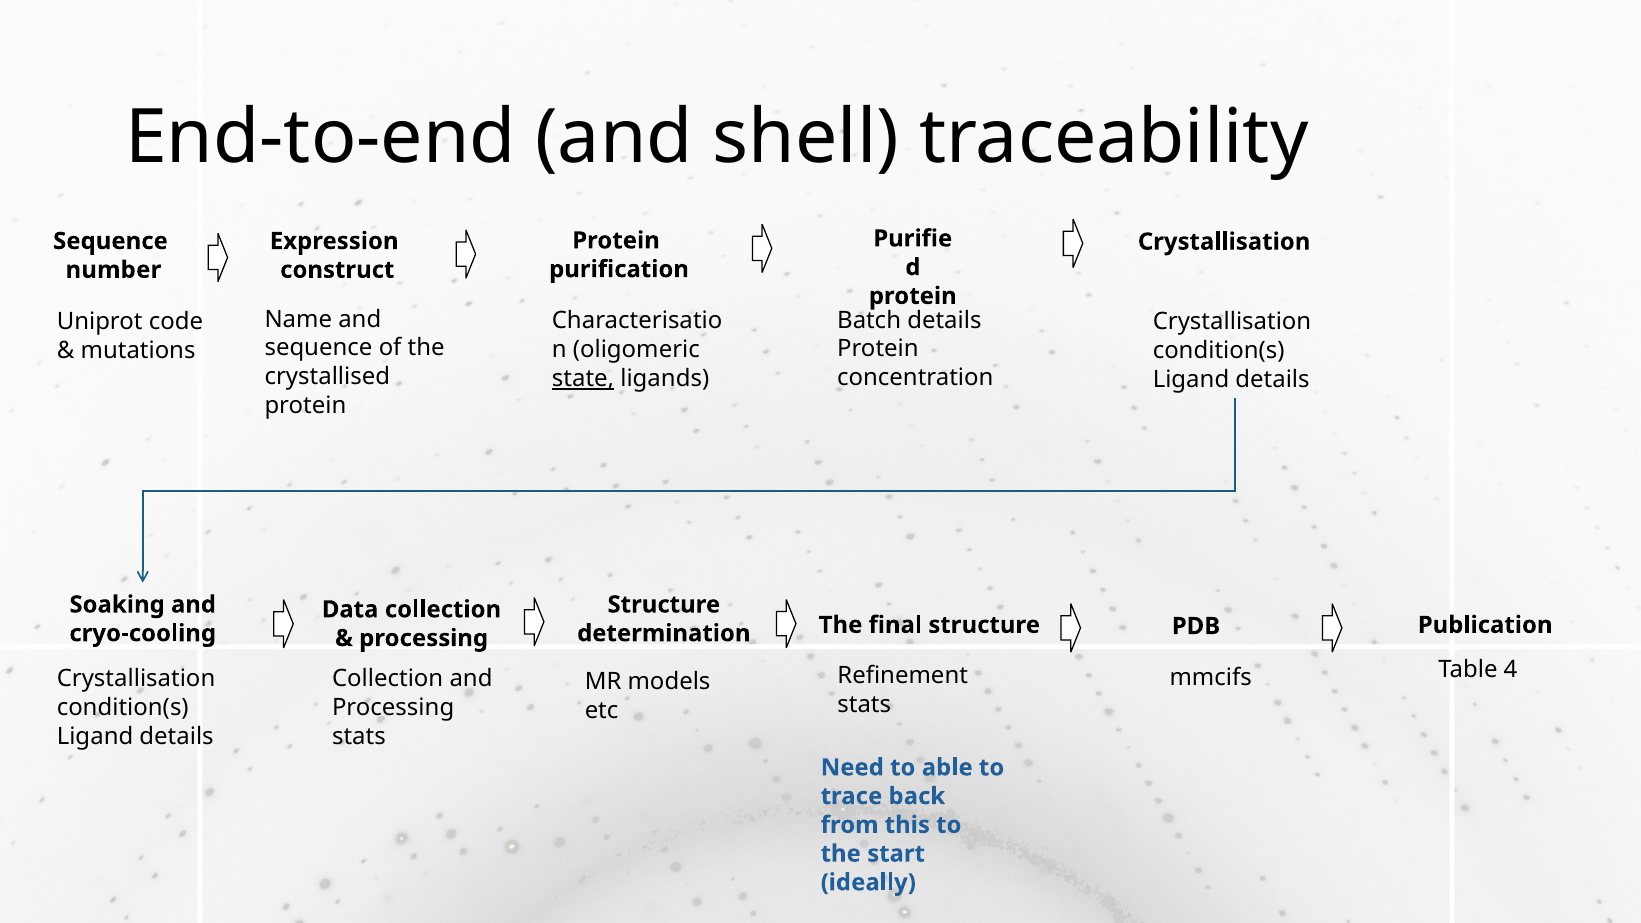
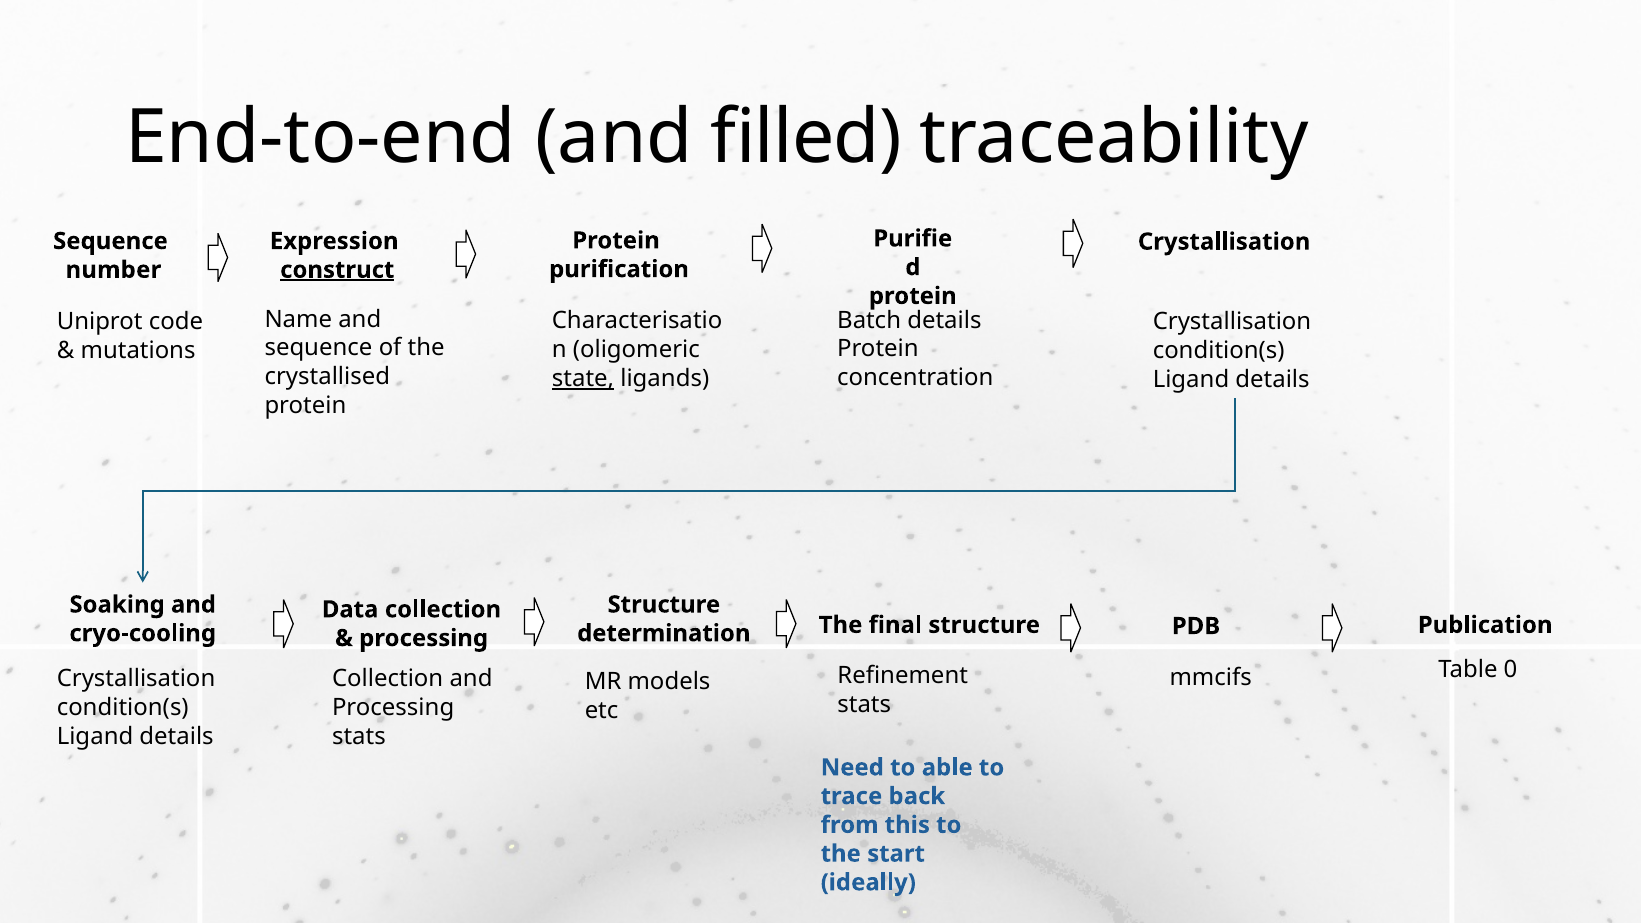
shell: shell -> filled
construct underline: none -> present
4: 4 -> 0
